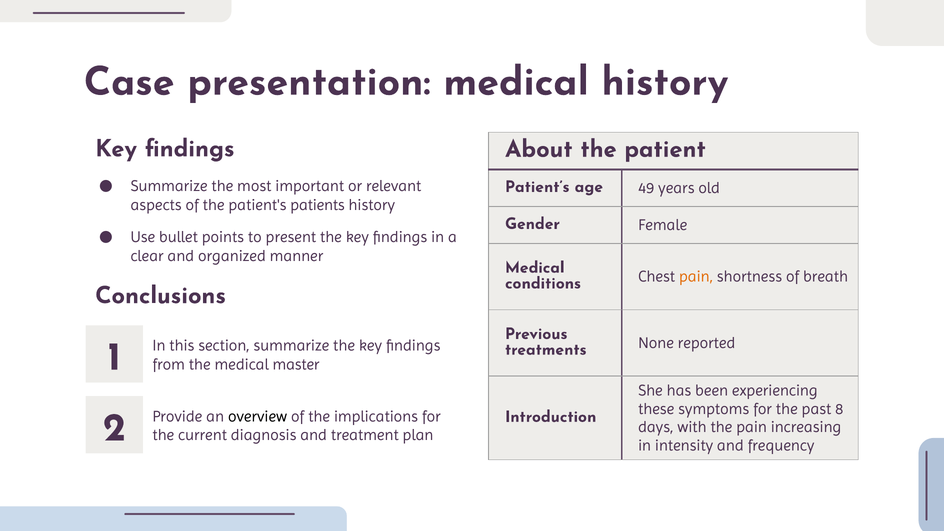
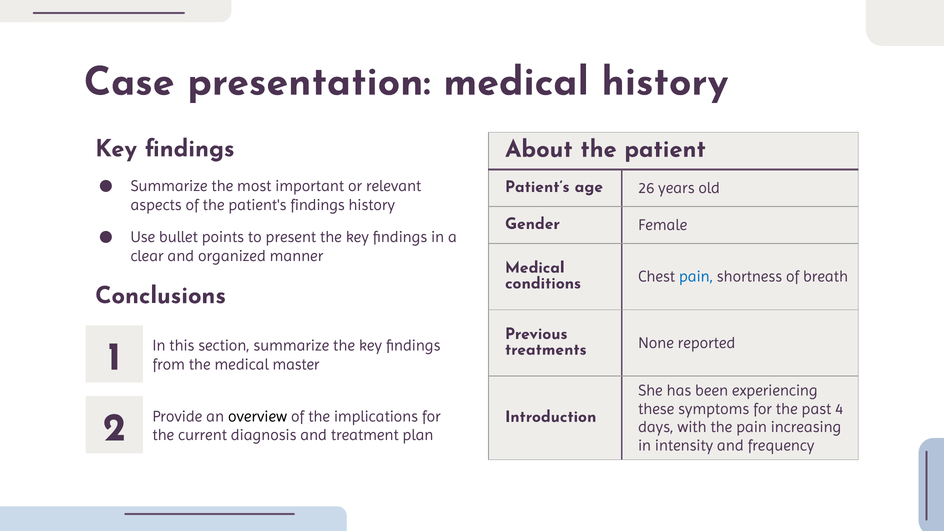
49: 49 -> 26
patient's patients: patients -> findings
pain at (696, 277) colour: orange -> blue
8: 8 -> 4
